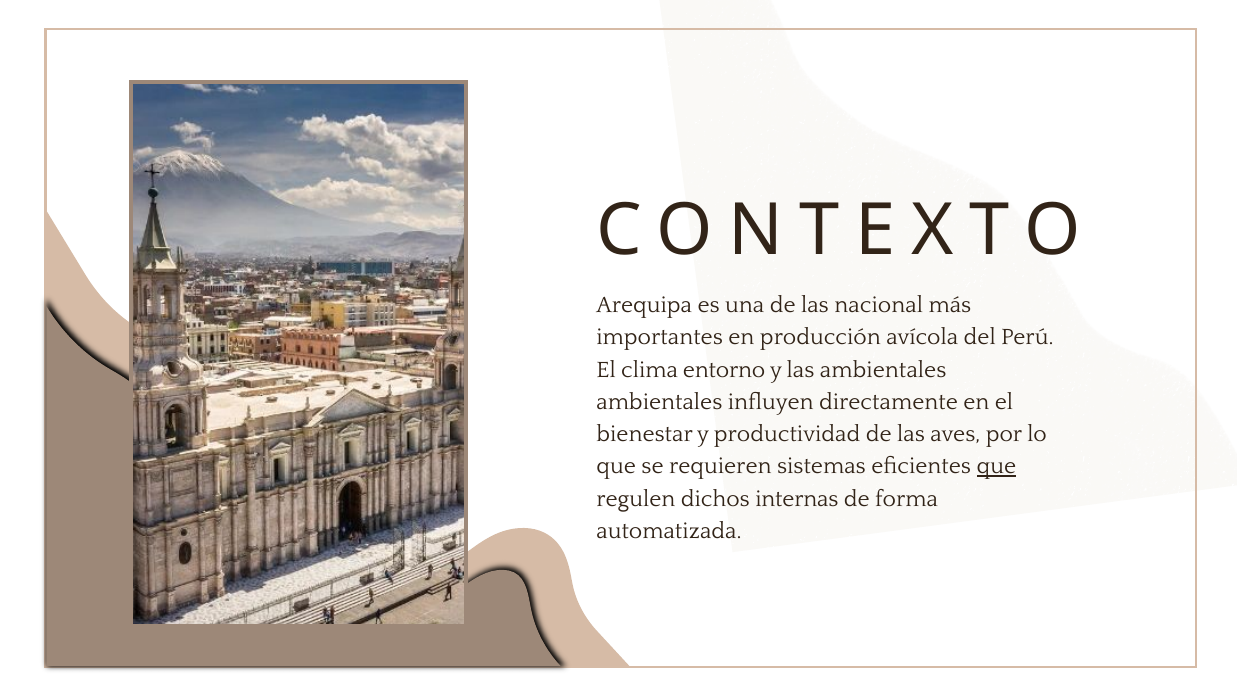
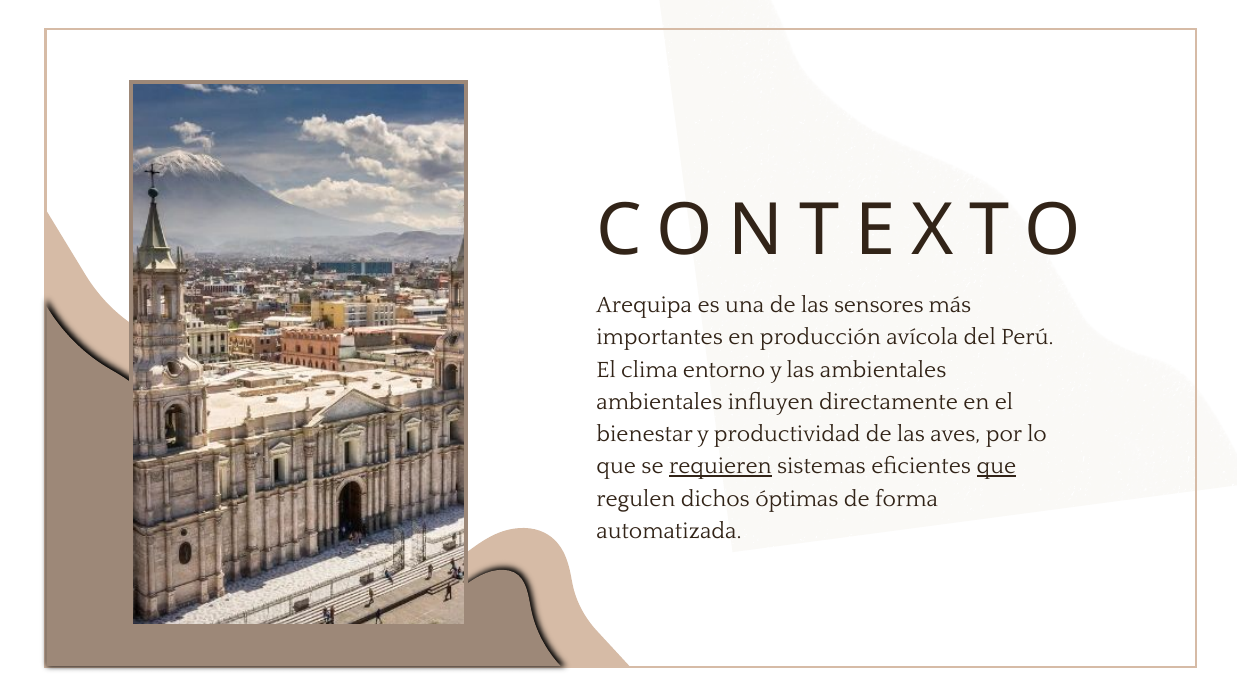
nacional: nacional -> sensores
requieren underline: none -> present
internas: internas -> óptimas
